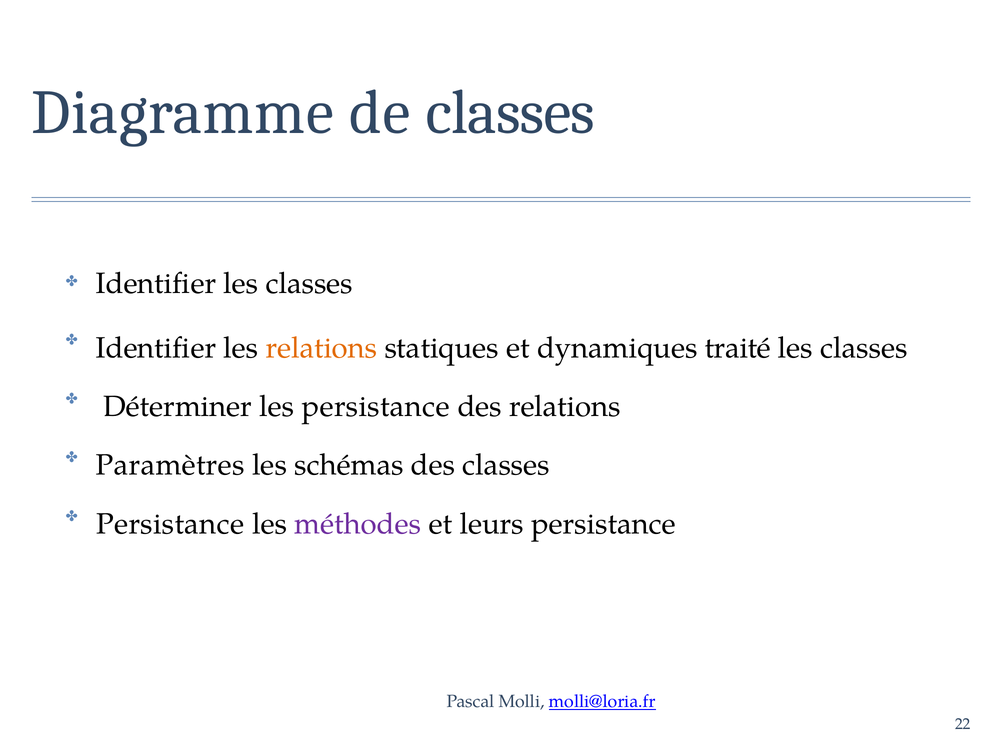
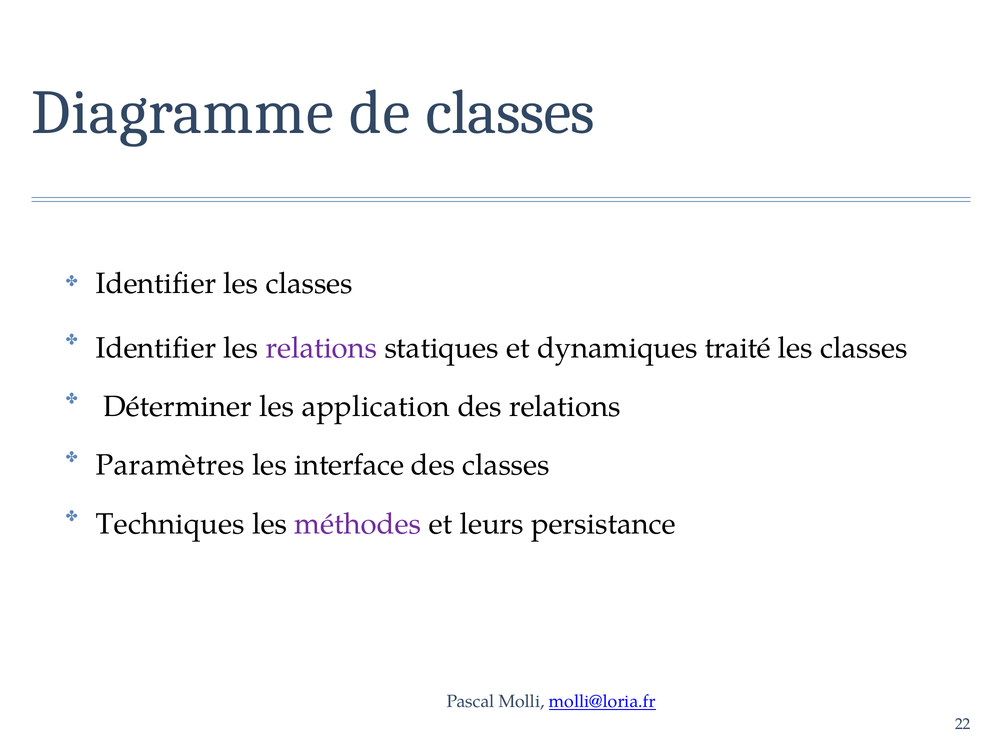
relations at (322, 348) colour: orange -> purple
les persistance: persistance -> application
schémas: schémas -> interface
Persistance at (170, 524): Persistance -> Techniques
